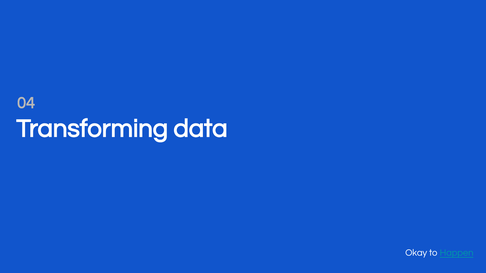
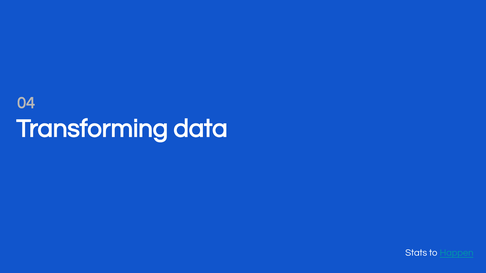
Okay: Okay -> Stats
